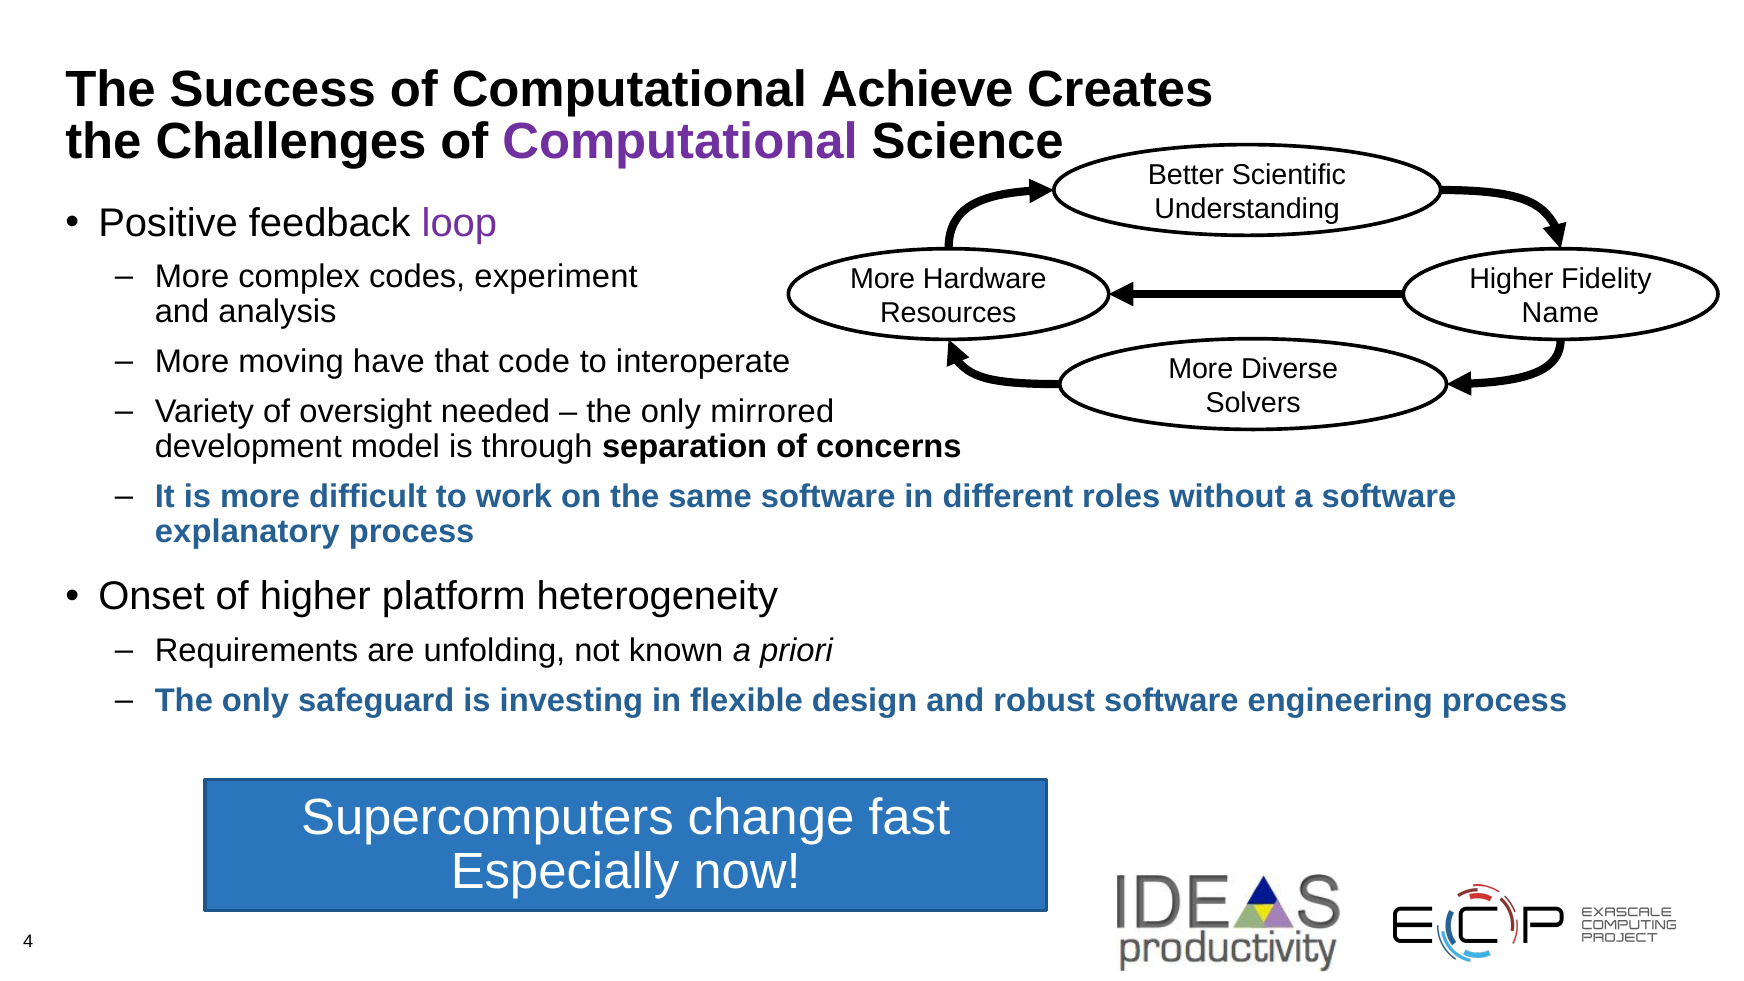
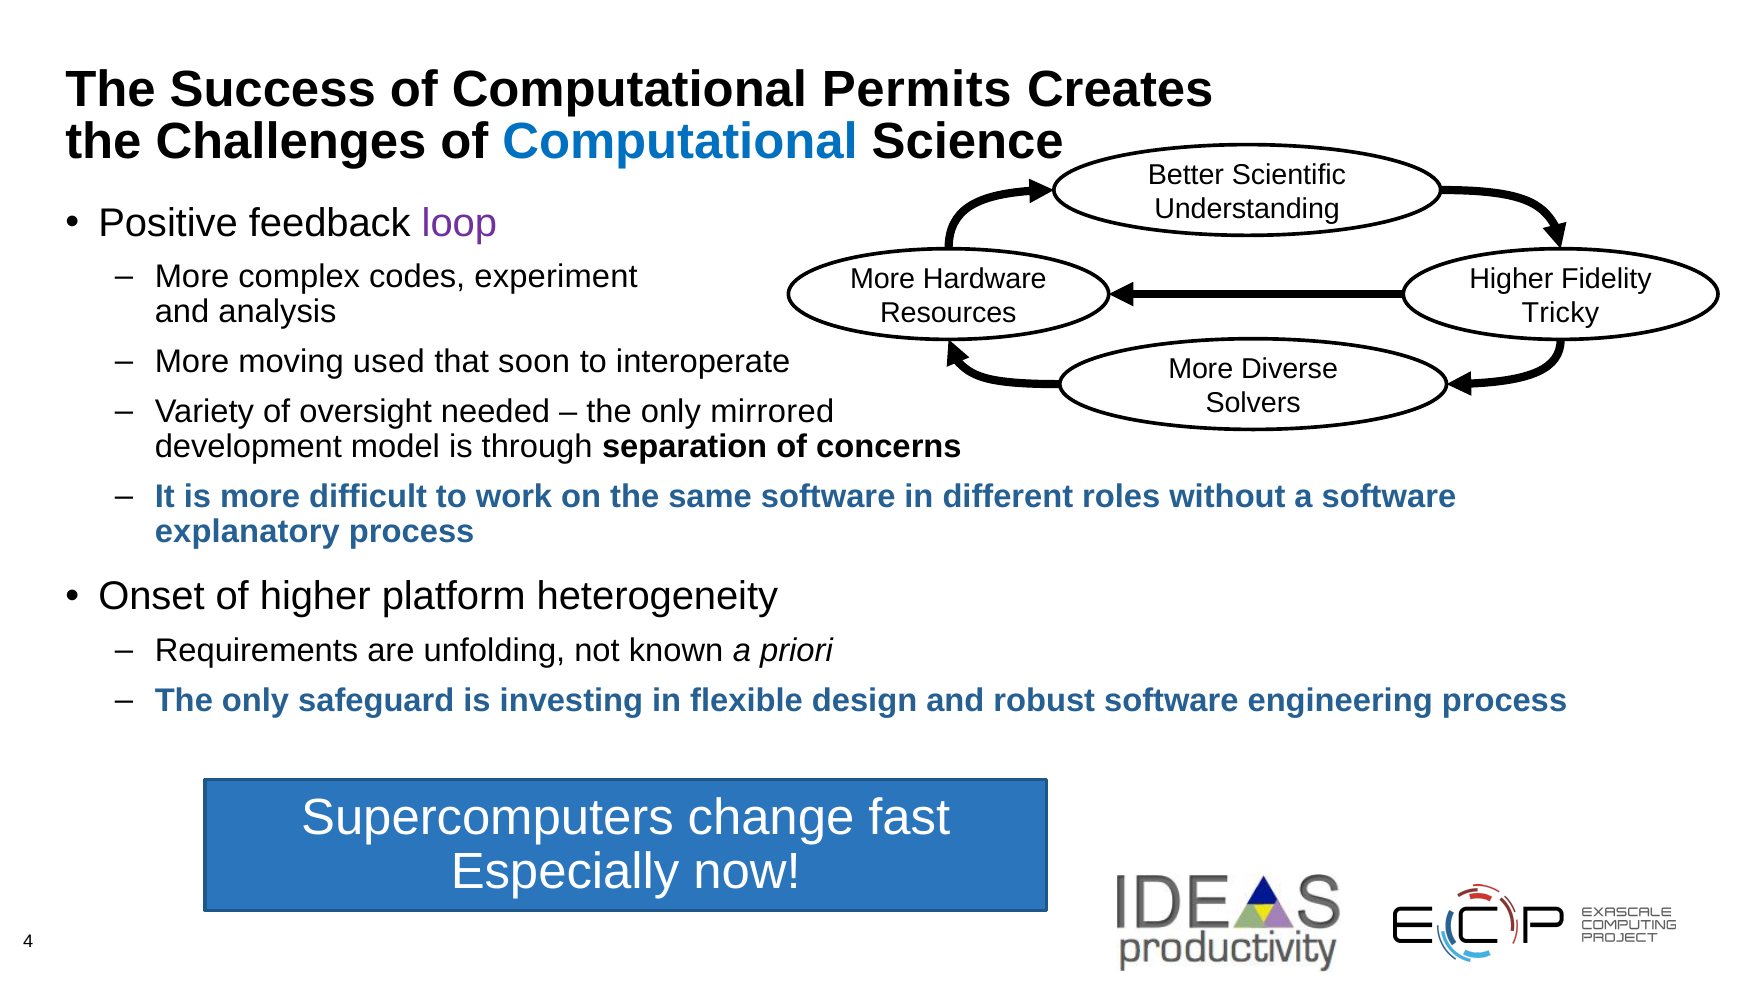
Achieve: Achieve -> Permits
Computational at (680, 142) colour: purple -> blue
Name: Name -> Tricky
have: have -> used
code: code -> soon
